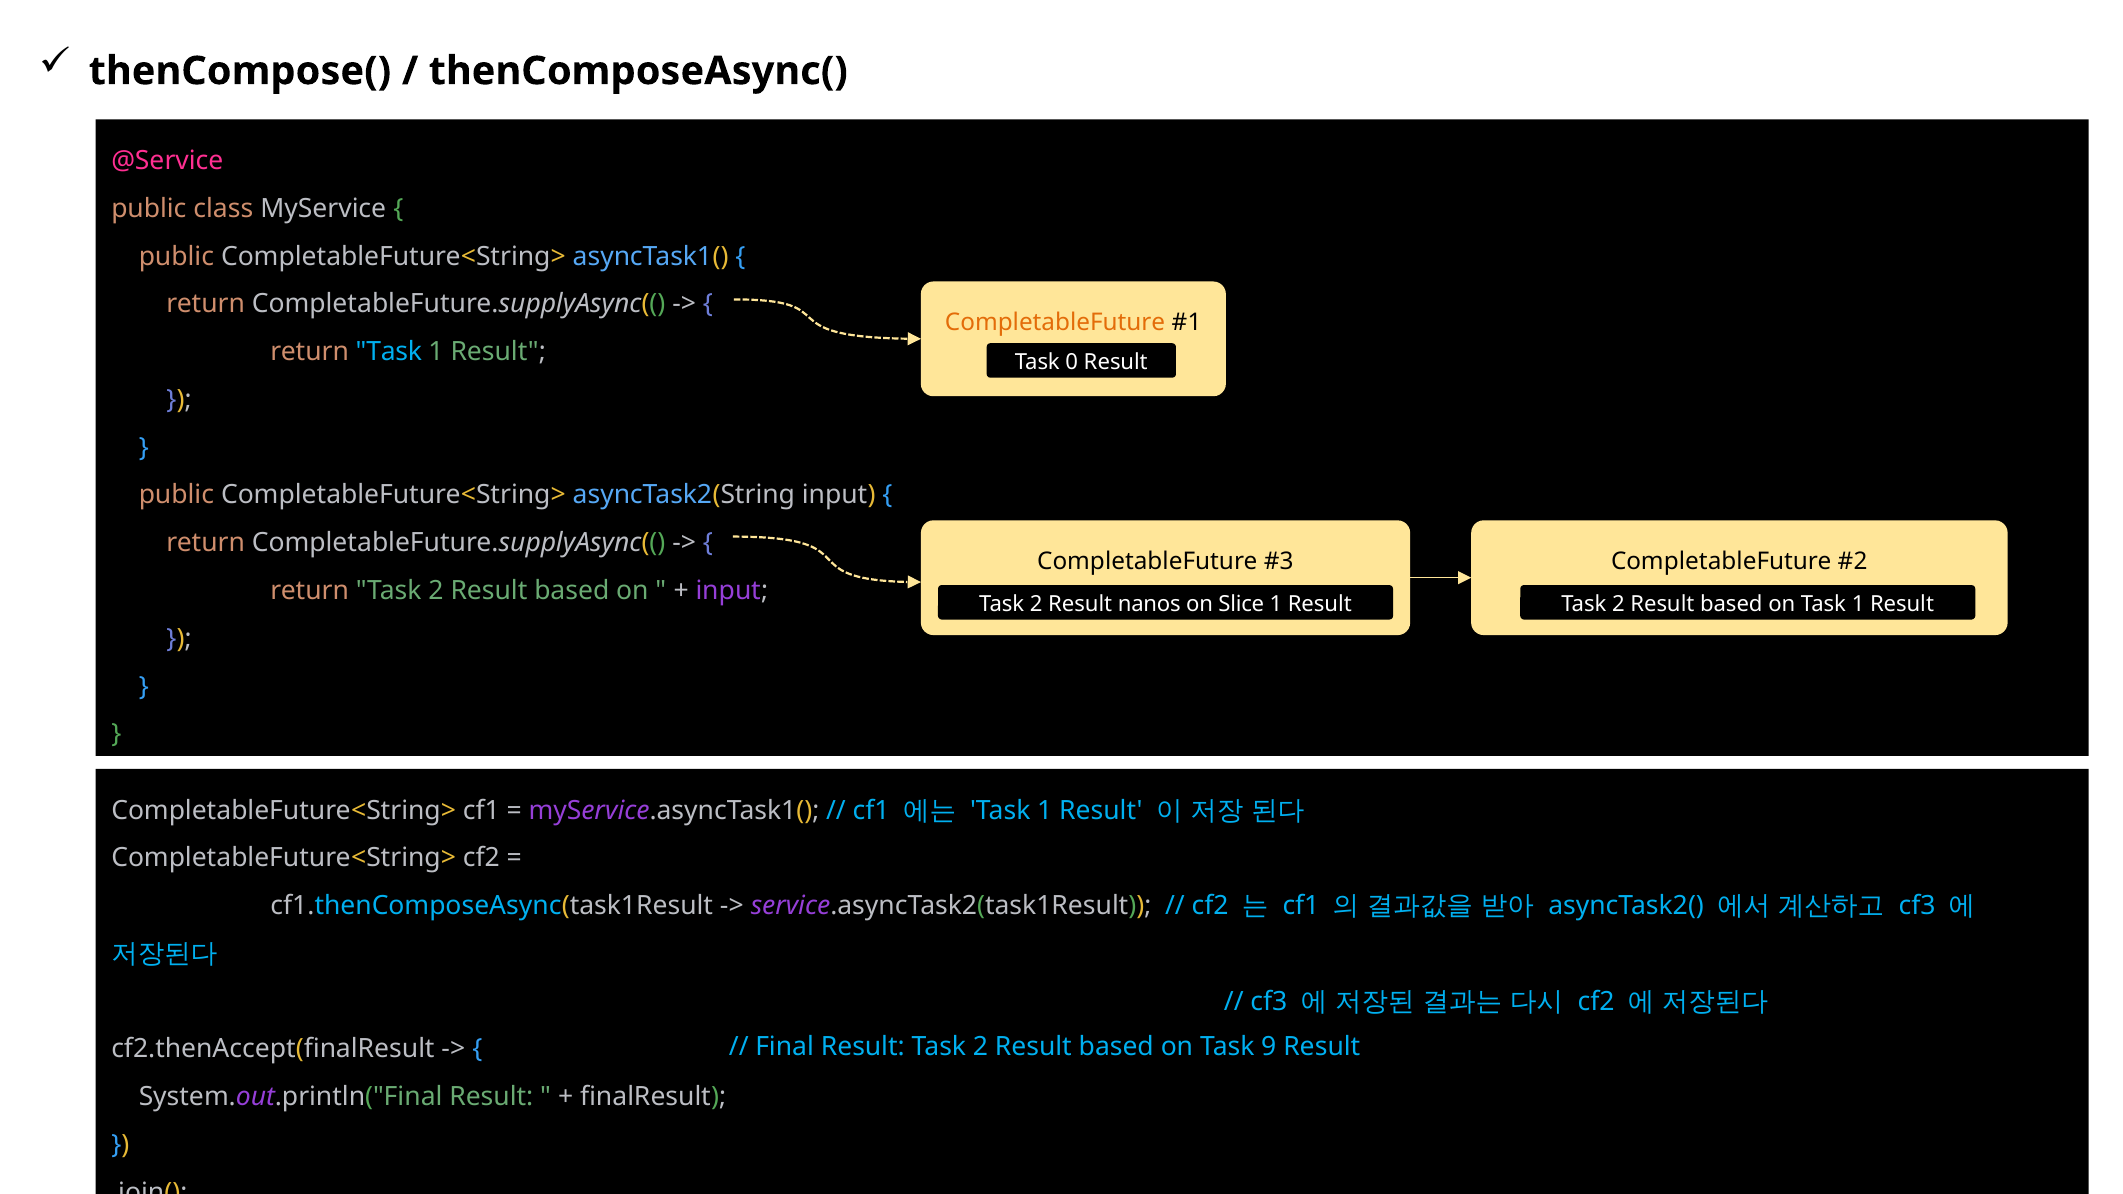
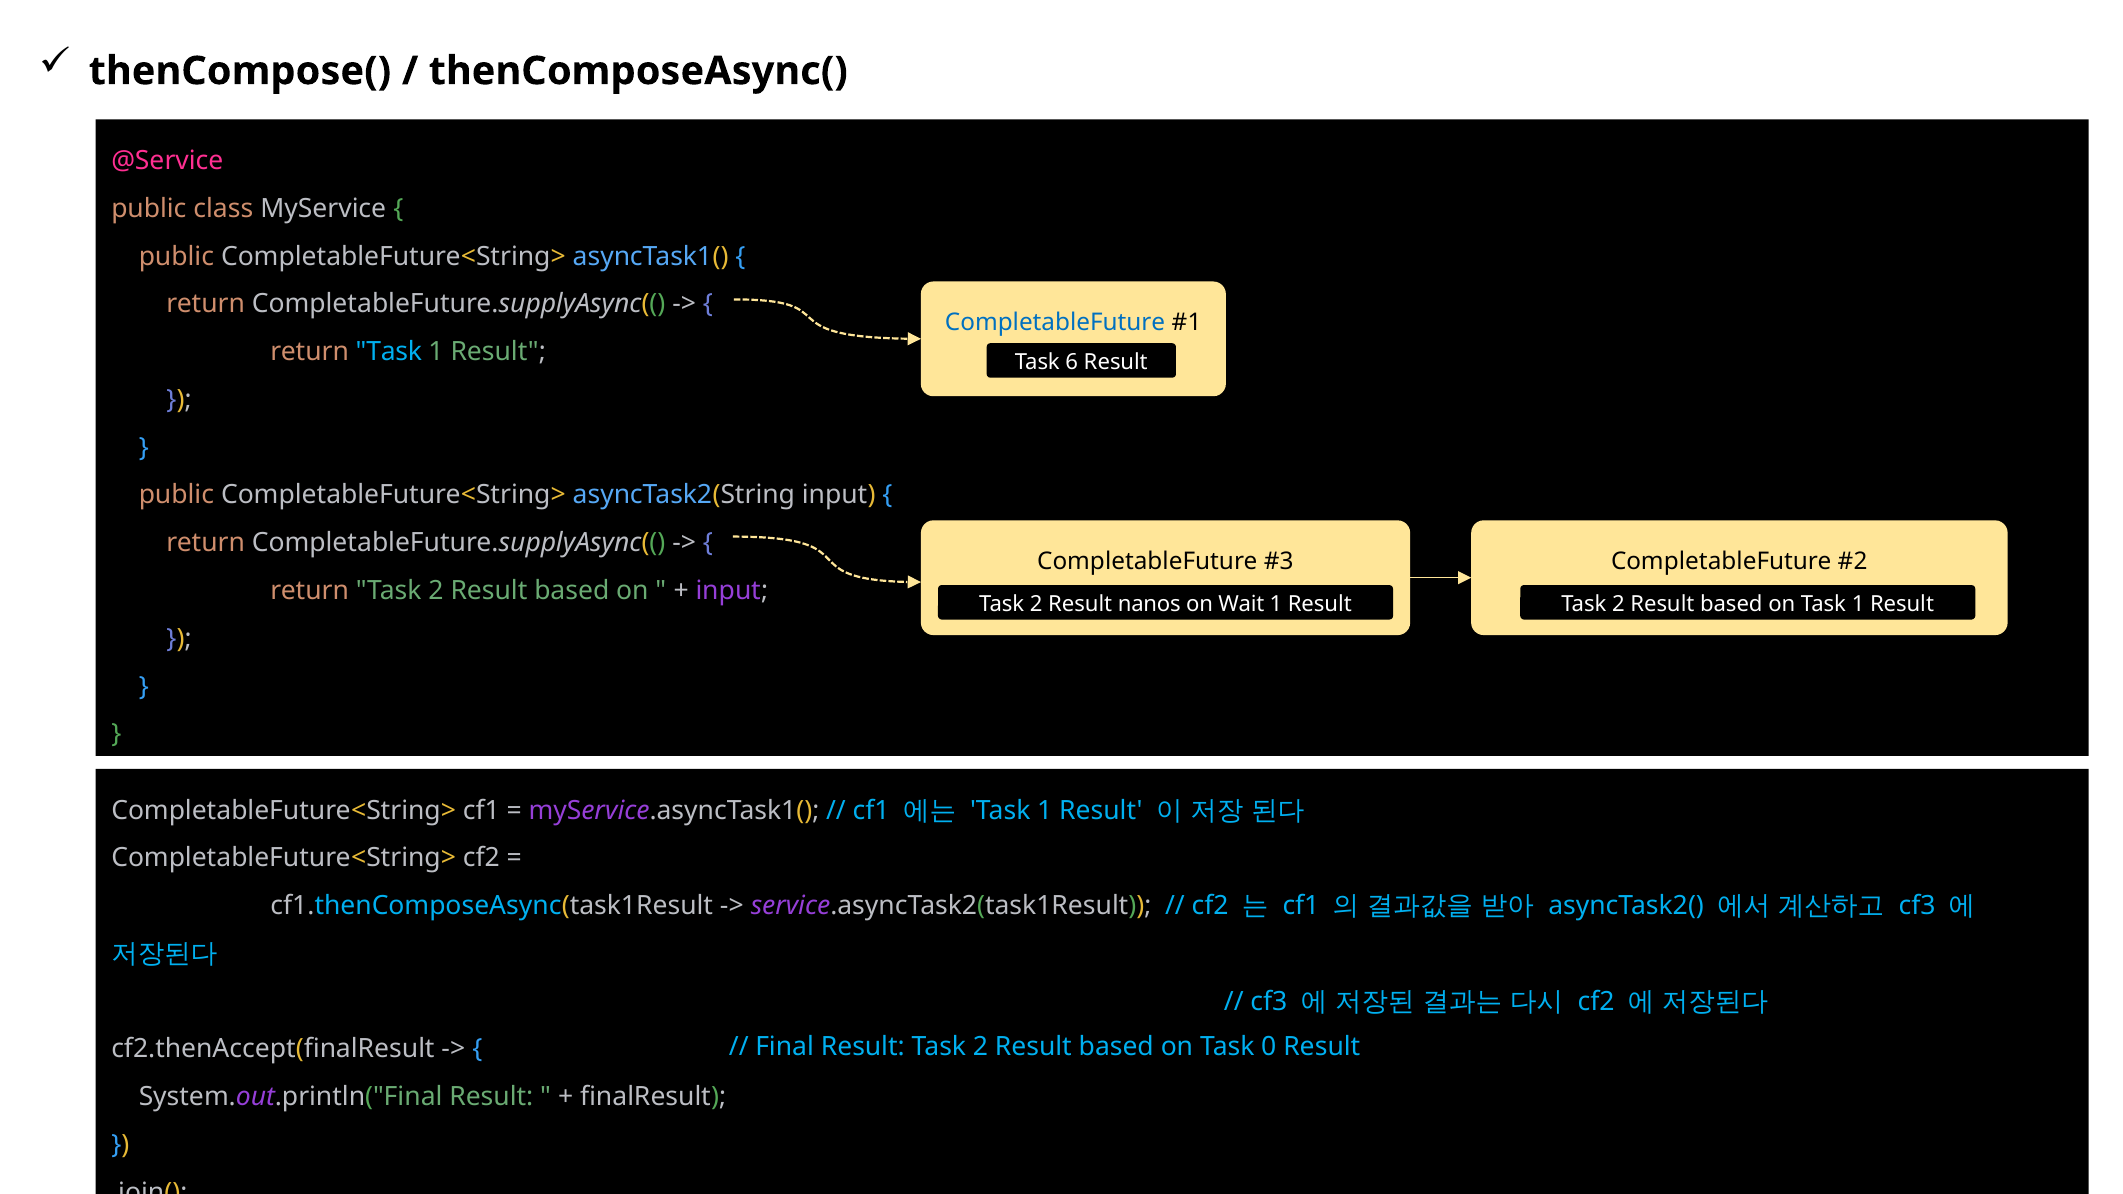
CompletableFuture at (1055, 323) colour: orange -> blue
0: 0 -> 6
Slice: Slice -> Wait
9: 9 -> 0
